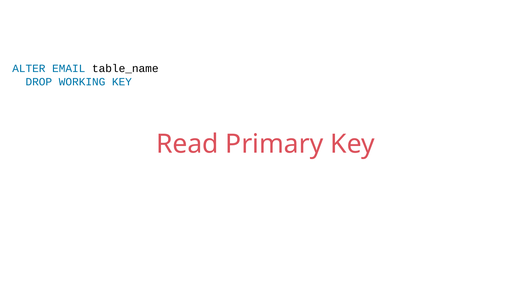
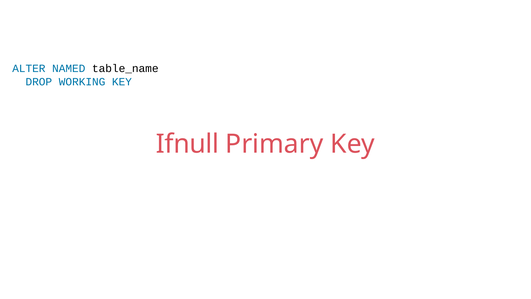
EMAIL: EMAIL -> NAMED
Read: Read -> Ifnull
